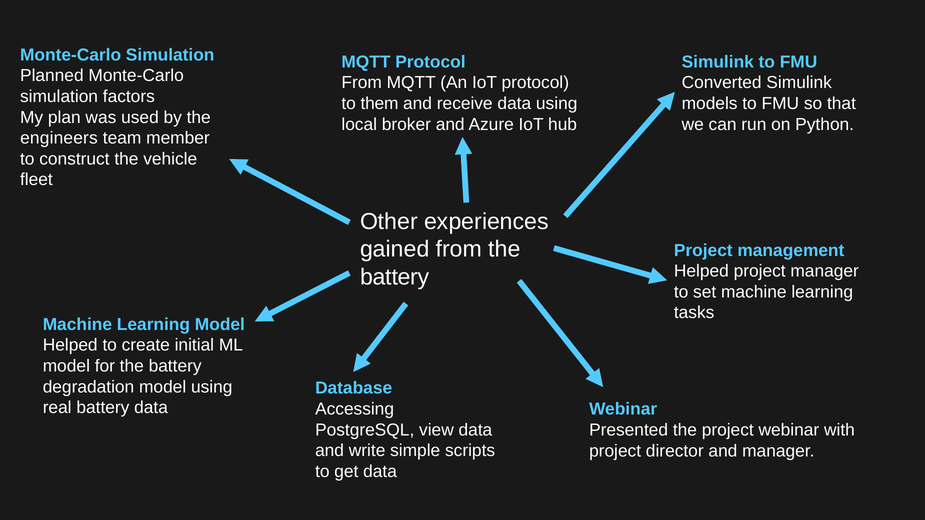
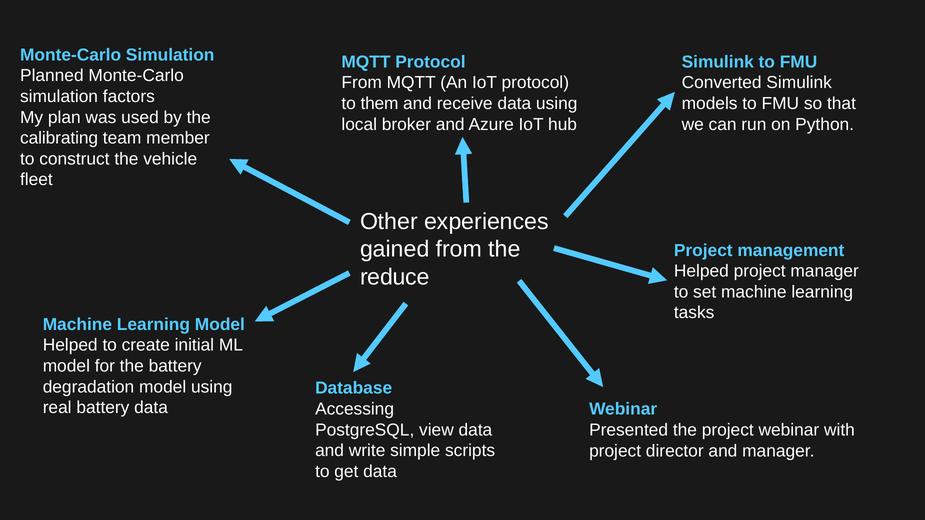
engineers: engineers -> calibrating
battery at (395, 277): battery -> reduce
